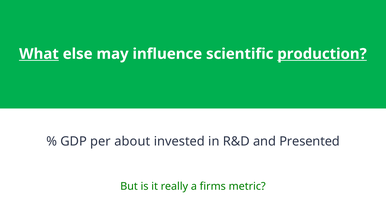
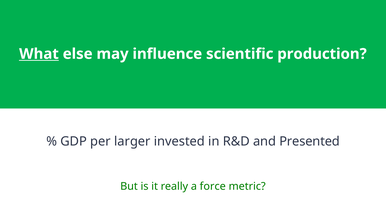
production underline: present -> none
about: about -> larger
firms: firms -> force
